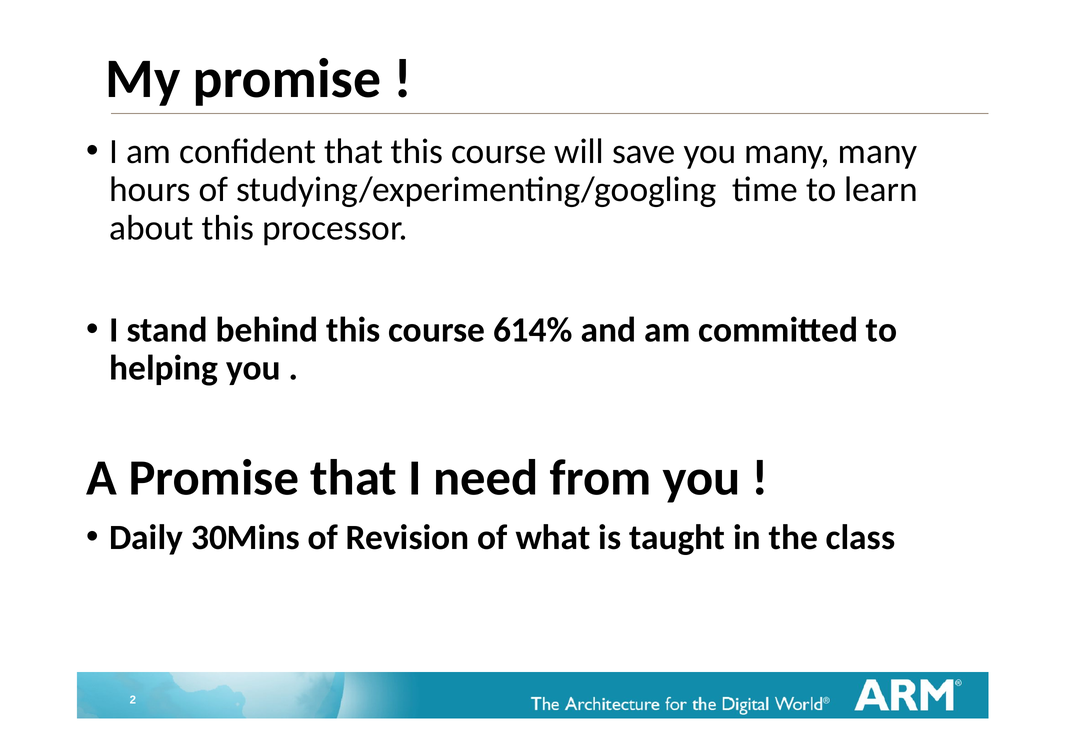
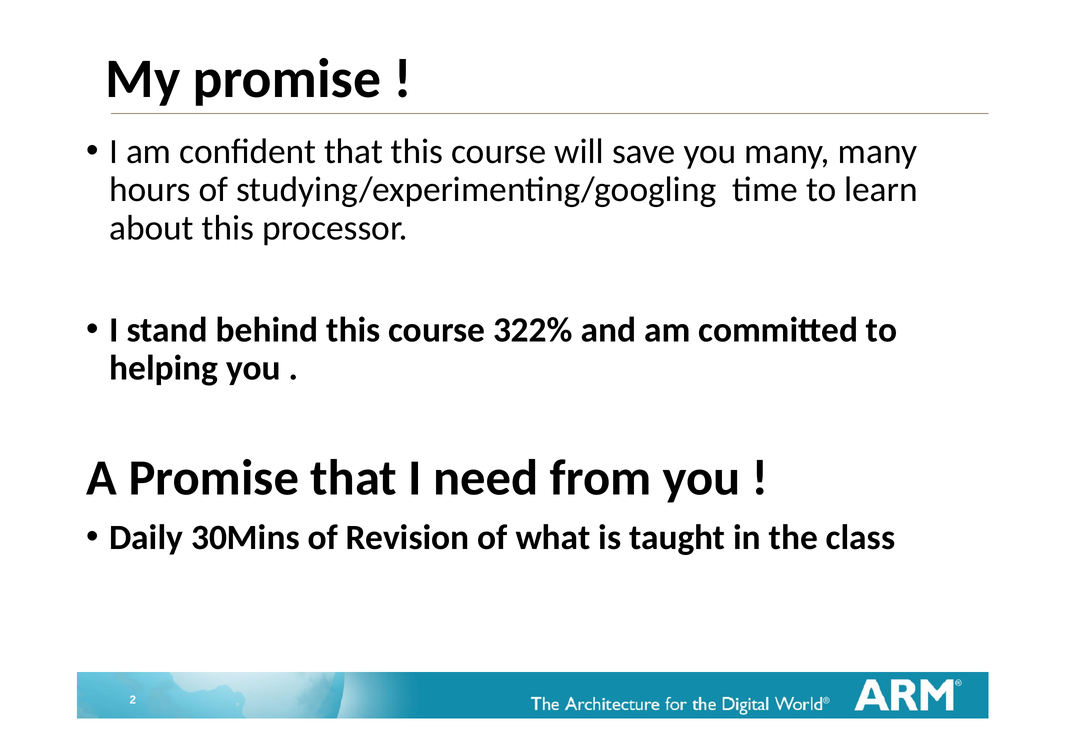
614%: 614% -> 322%
